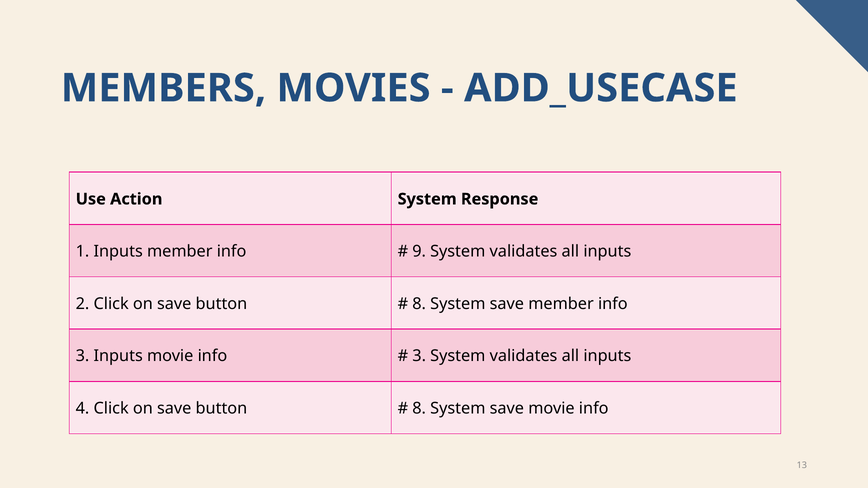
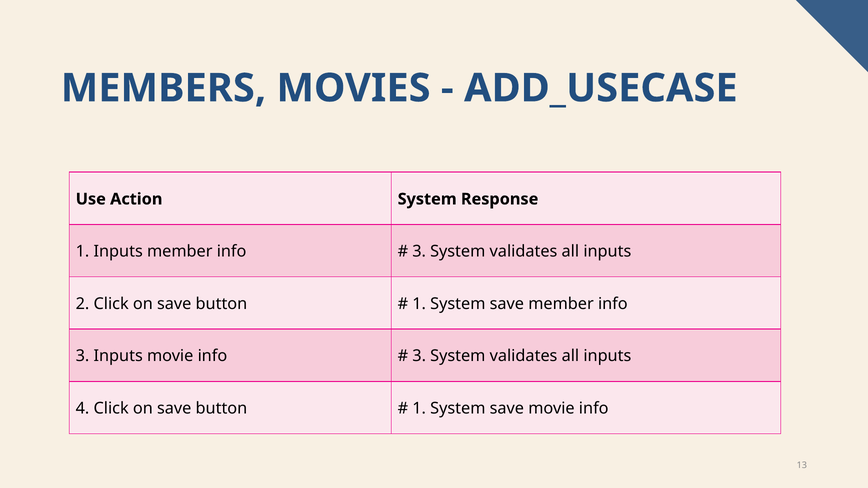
9 at (419, 252): 9 -> 3
8 at (419, 304): 8 -> 1
8 at (419, 409): 8 -> 1
